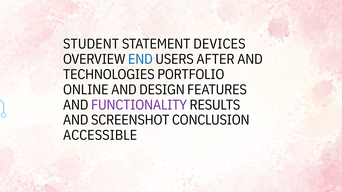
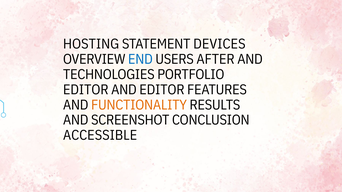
STUDENT: STUDENT -> HOSTING
ONLINE at (86, 90): ONLINE -> EDITOR
AND DESIGN: DESIGN -> EDITOR
FUNCTIONALITY colour: purple -> orange
